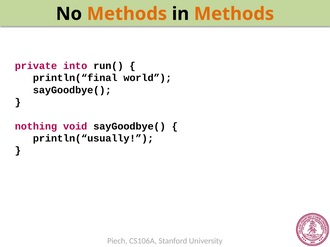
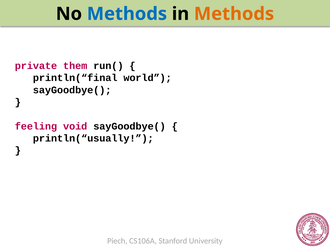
Methods at (127, 14) colour: orange -> blue
into: into -> them
nothing: nothing -> feeling
